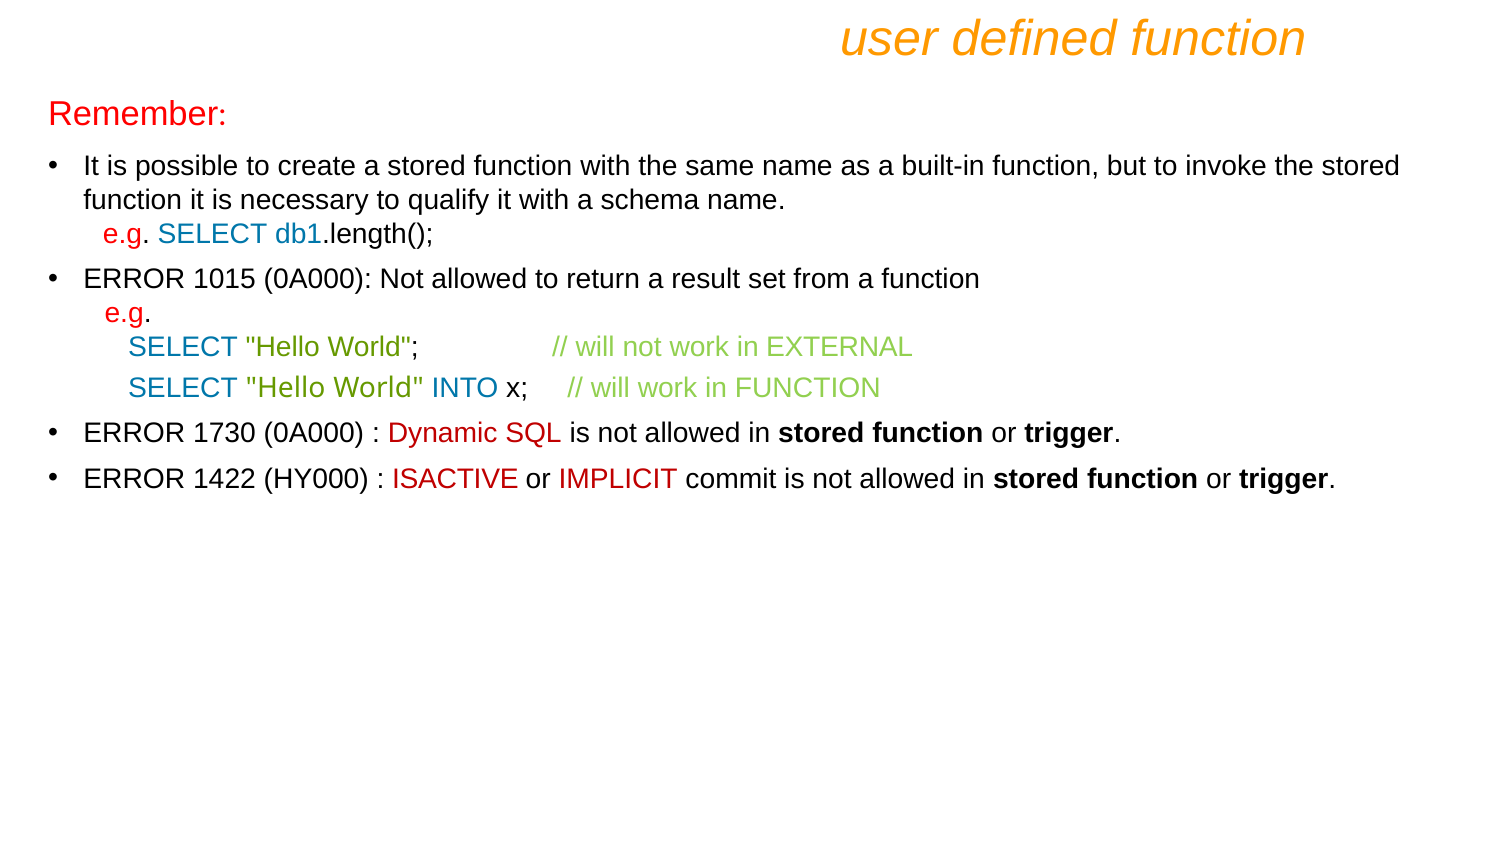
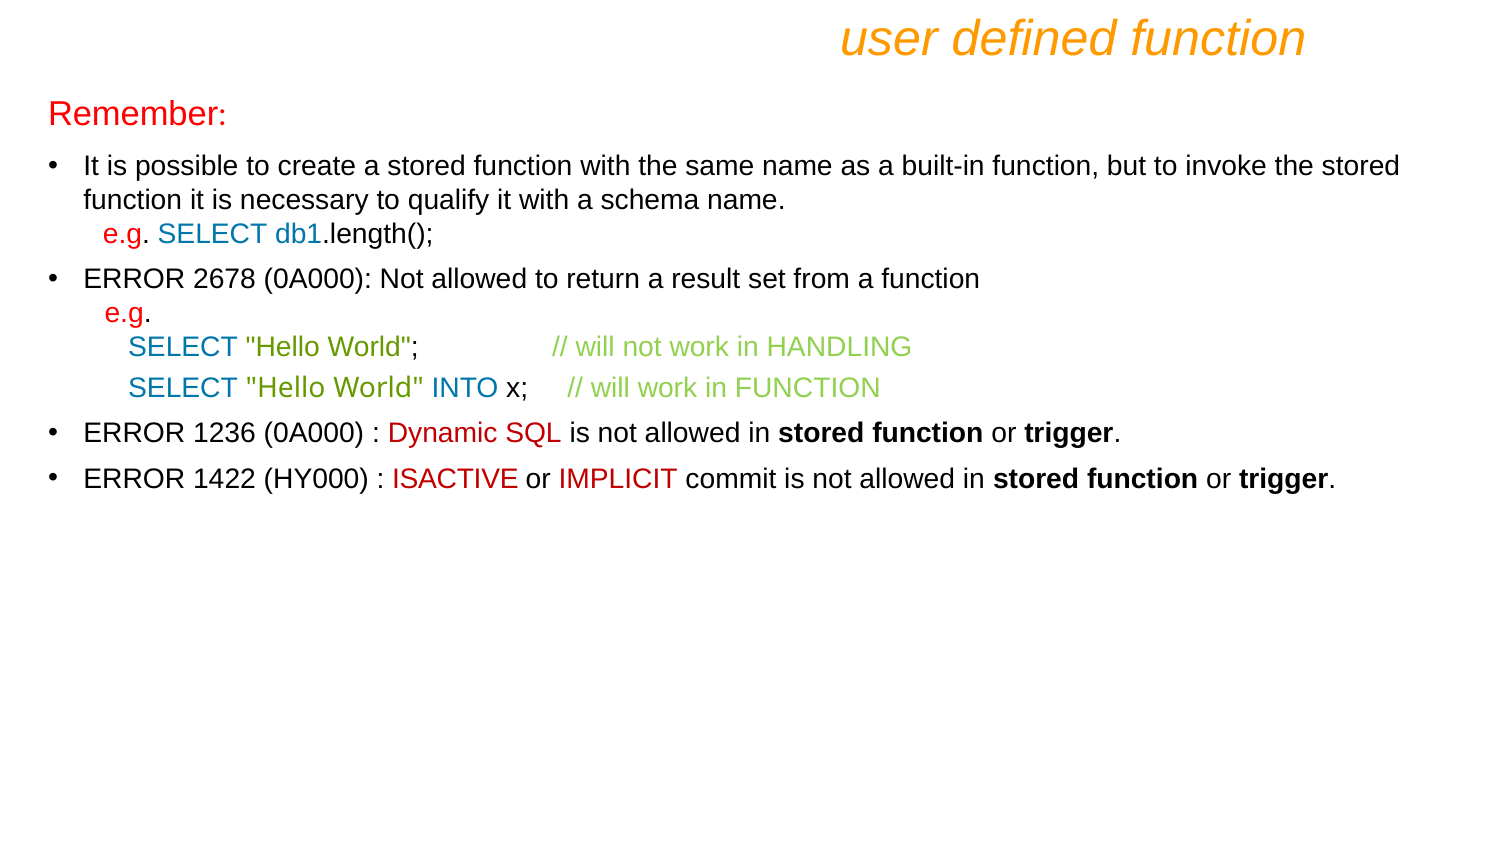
1015: 1015 -> 2678
EXTERNAL: EXTERNAL -> HANDLING
1730: 1730 -> 1236
